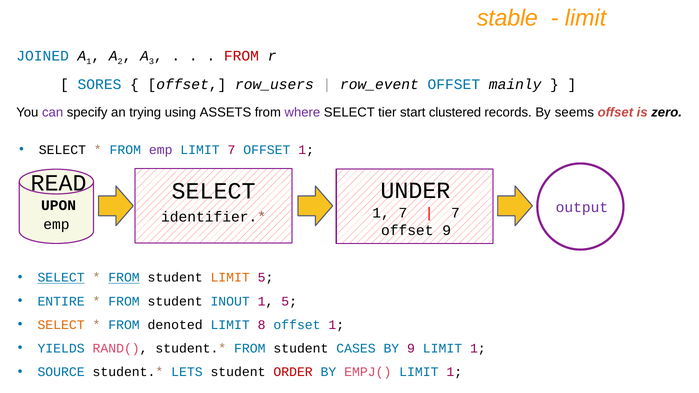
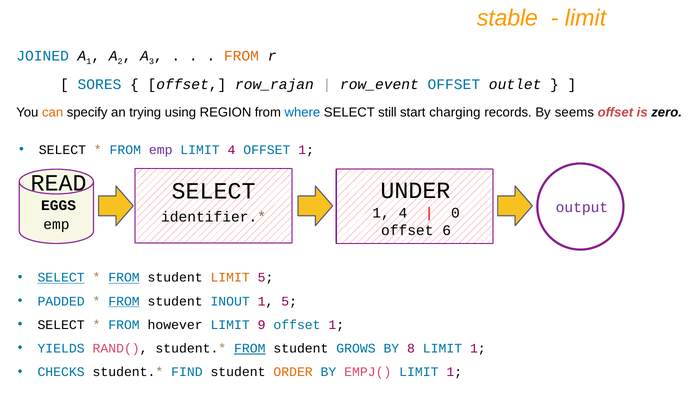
FROM at (241, 56) colour: red -> orange
row_users: row_users -> row_rajan
mainly: mainly -> outlet
can colour: purple -> orange
ASSETS: ASSETS -> REGION
where colour: purple -> blue
tier: tier -> still
clustered: clustered -> charging
LIMIT 7: 7 -> 4
UPON: UPON -> EGGS
1 7: 7 -> 4
7 at (455, 213): 7 -> 0
offset 9: 9 -> 6
ENTIRE: ENTIRE -> PADDED
FROM at (124, 301) underline: none -> present
SELECT at (61, 325) colour: orange -> black
denoted: denoted -> however
8: 8 -> 9
FROM at (250, 349) underline: none -> present
CASES: CASES -> GROWS
BY 9: 9 -> 8
SOURCE: SOURCE -> CHECKS
LETS: LETS -> FIND
ORDER colour: red -> orange
